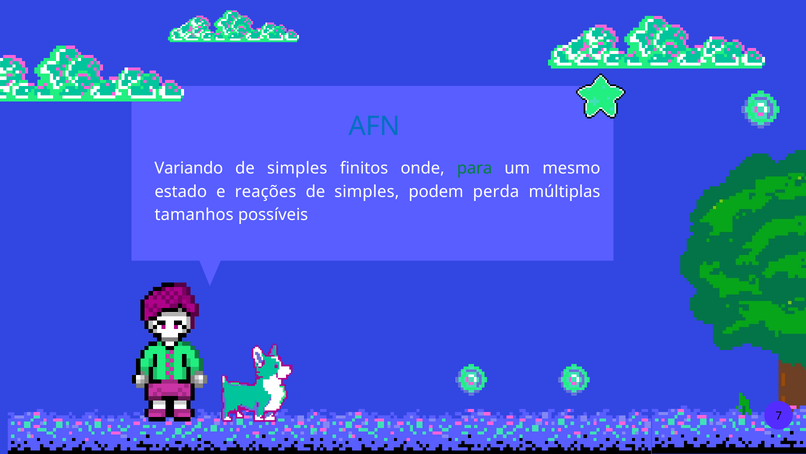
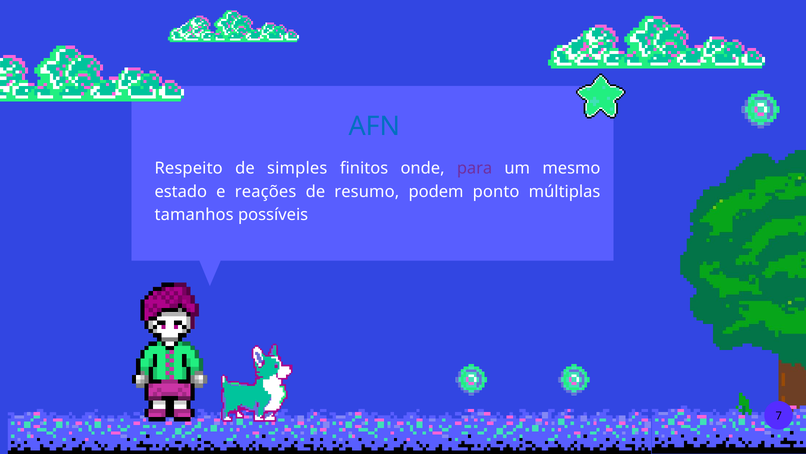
Variando: Variando -> Respeito
para colour: green -> purple
simples at (367, 191): simples -> resumo
perda: perda -> ponto
